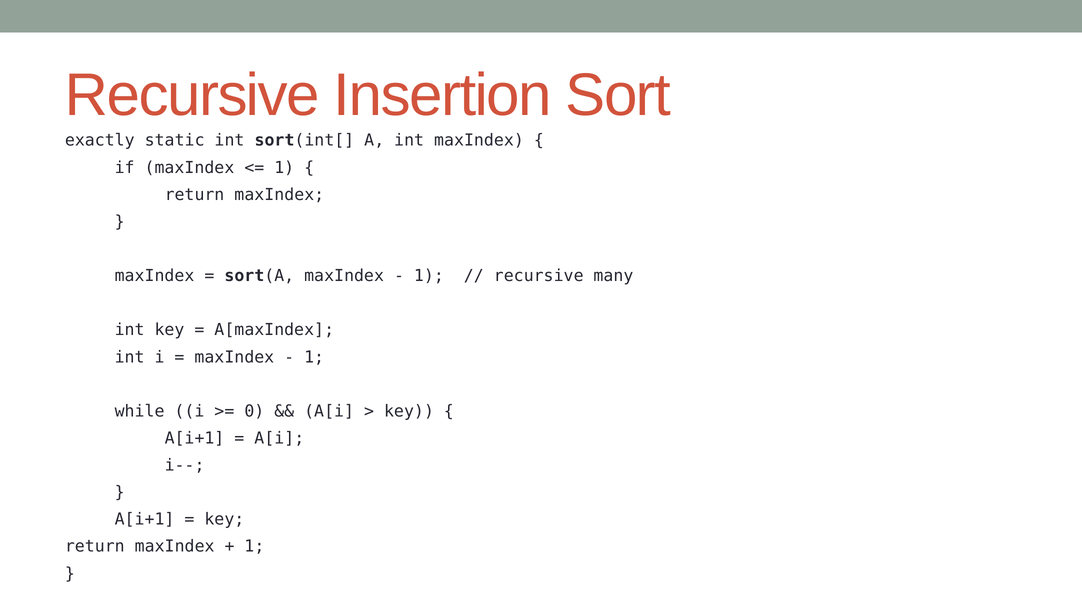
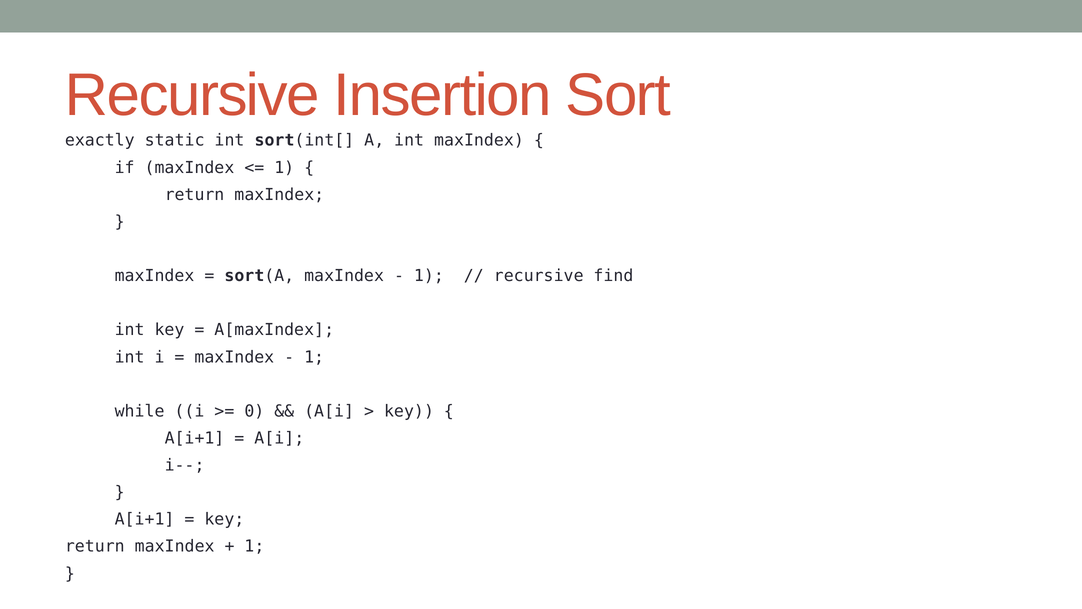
many: many -> find
